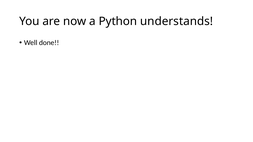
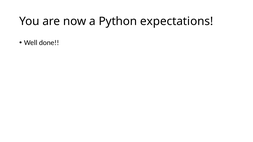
understands: understands -> expectations
